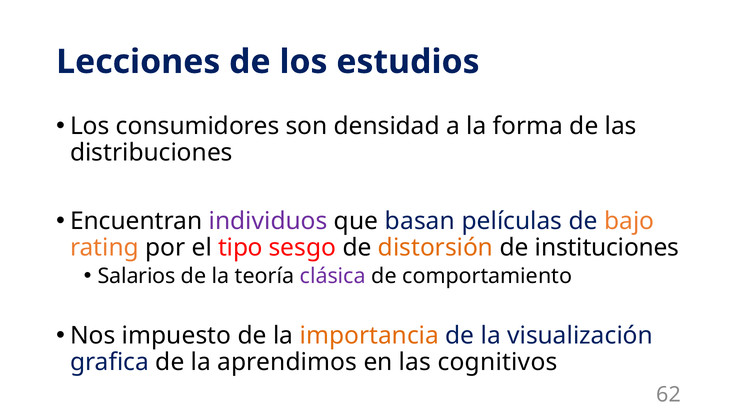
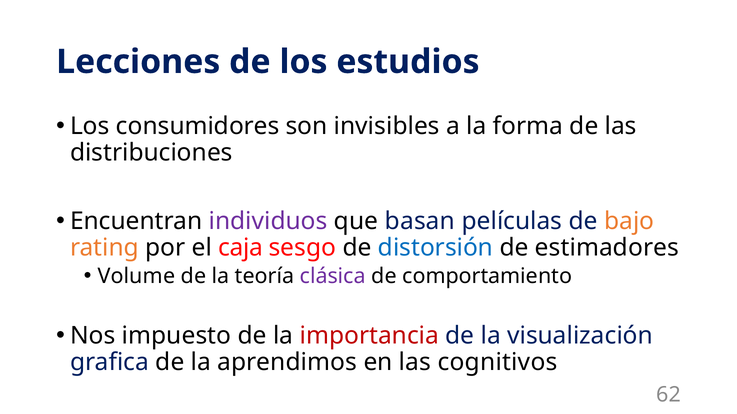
densidad: densidad -> invisibles
tipo: tipo -> caja
distorsión colour: orange -> blue
instituciones: instituciones -> estimadores
Salarios: Salarios -> Volume
importancia colour: orange -> red
